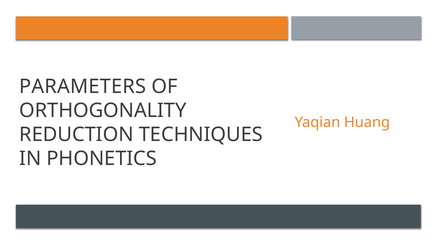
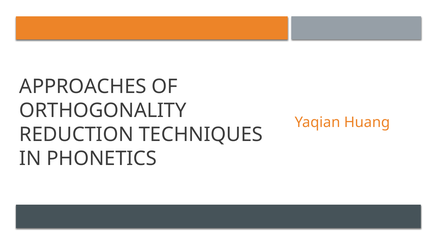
PARAMETERS: PARAMETERS -> APPROACHES
